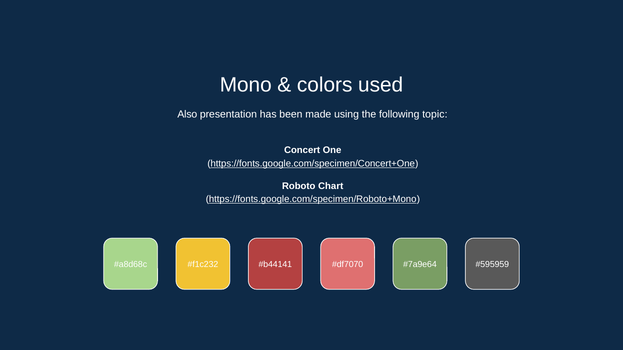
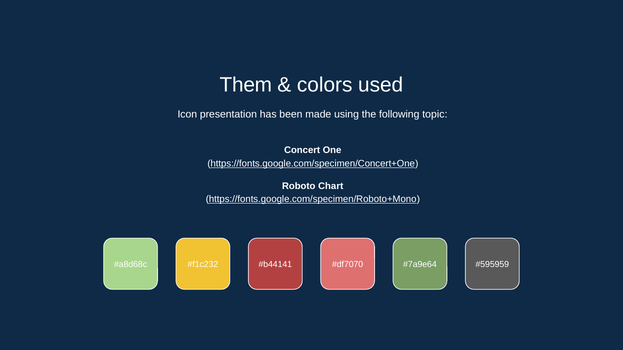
Mono: Mono -> Them
Also: Also -> Icon
